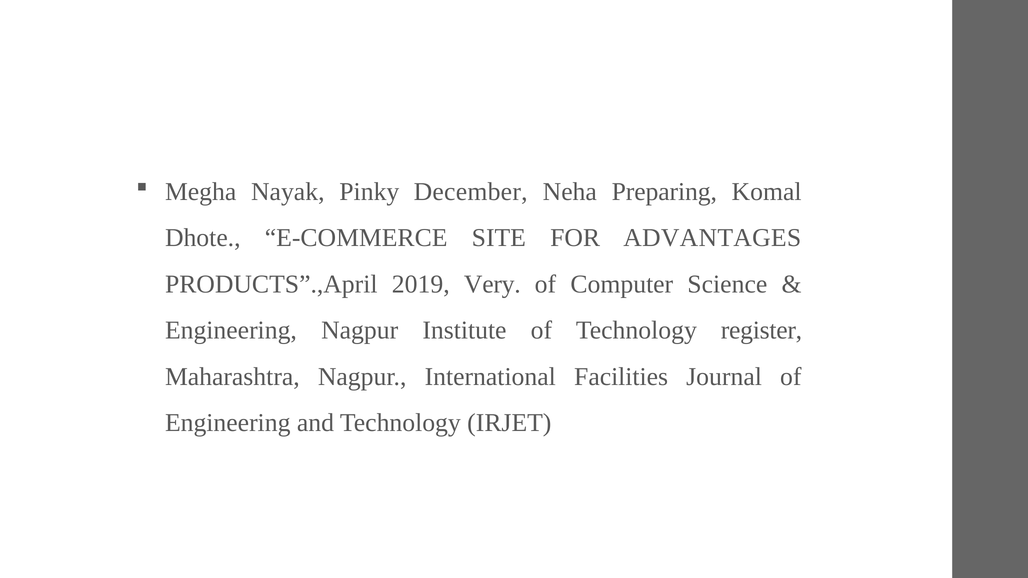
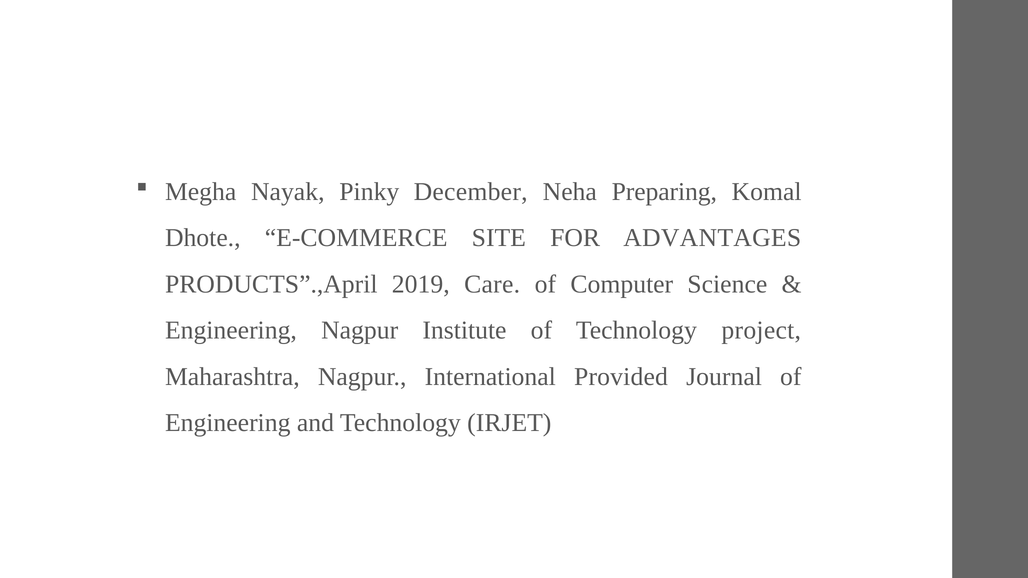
Very: Very -> Care
register: register -> project
Facilities: Facilities -> Provided
